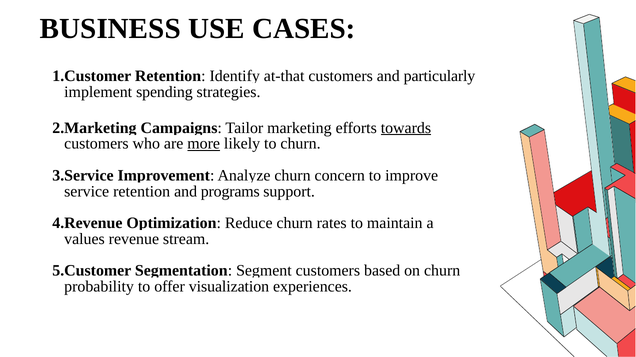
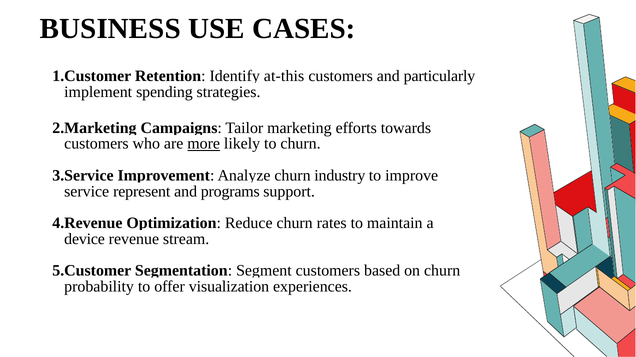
at-that: at-that -> at-this
towards underline: present -> none
concern: concern -> industry
service retention: retention -> represent
values: values -> device
